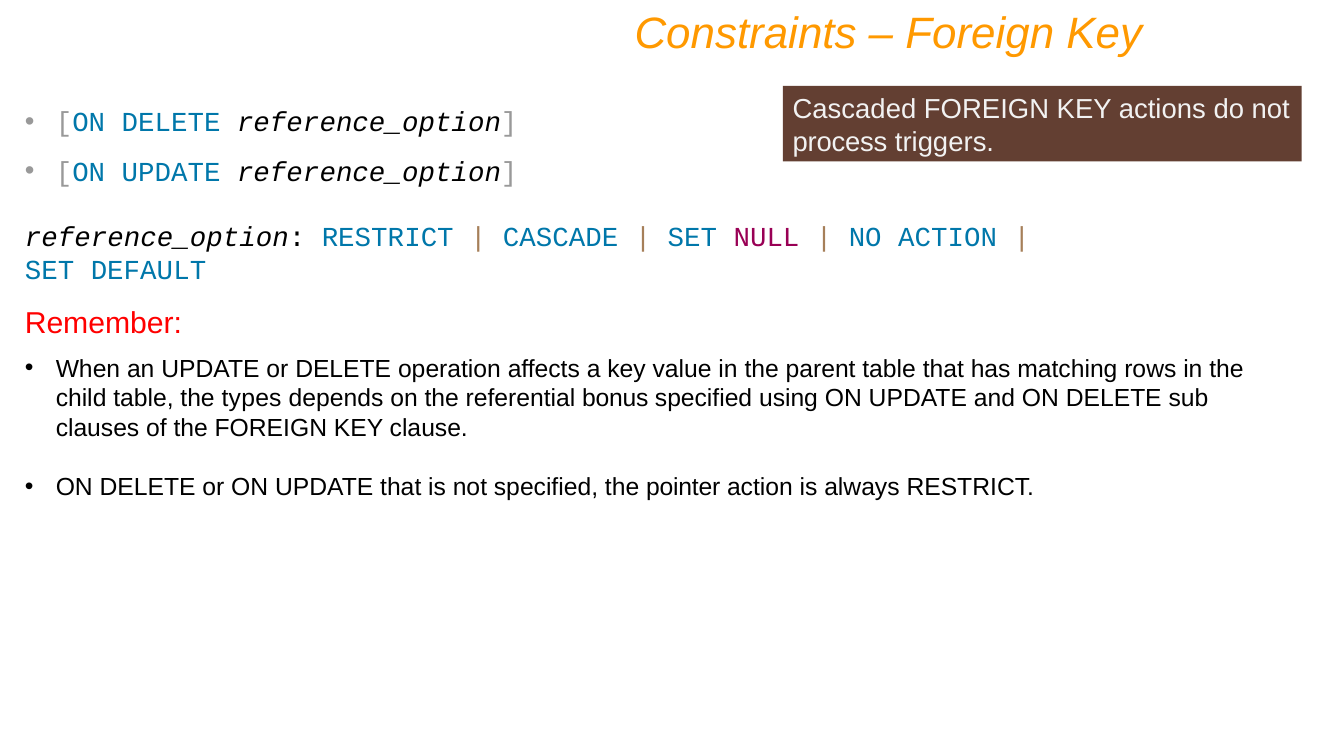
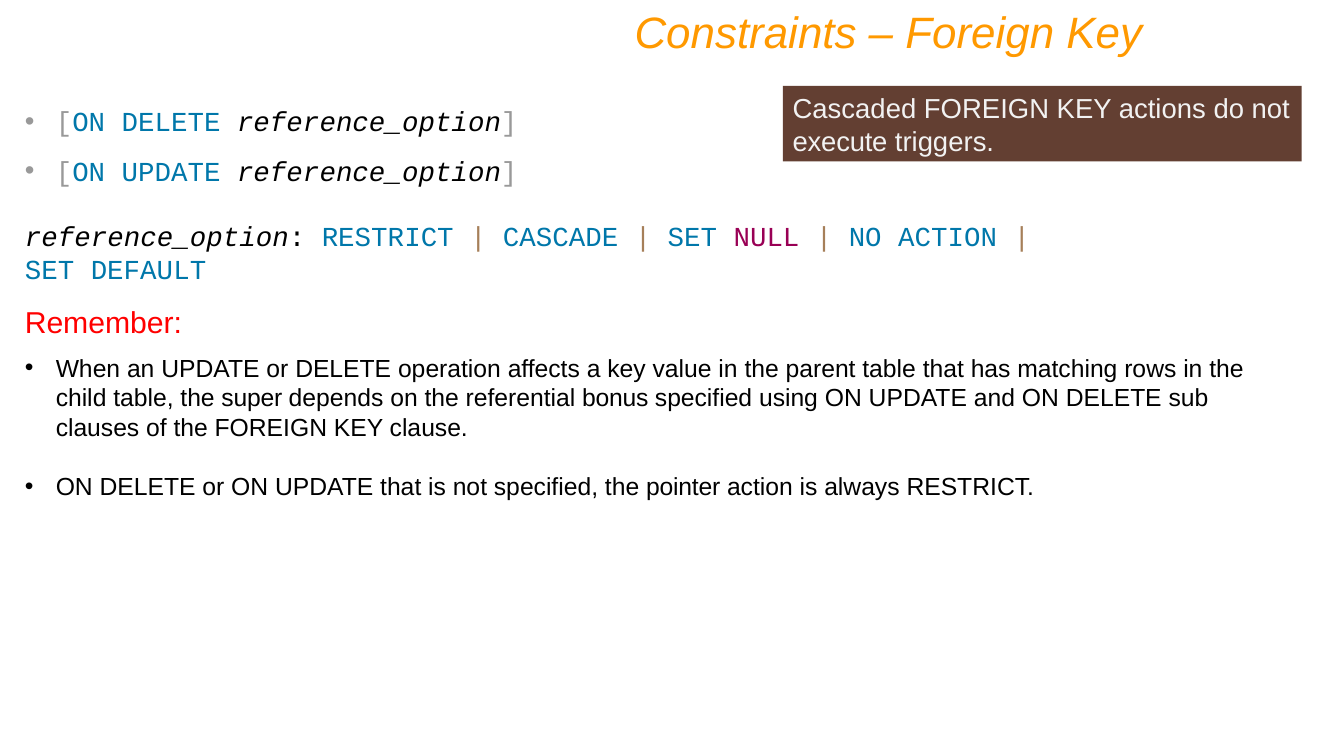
process: process -> execute
types: types -> super
